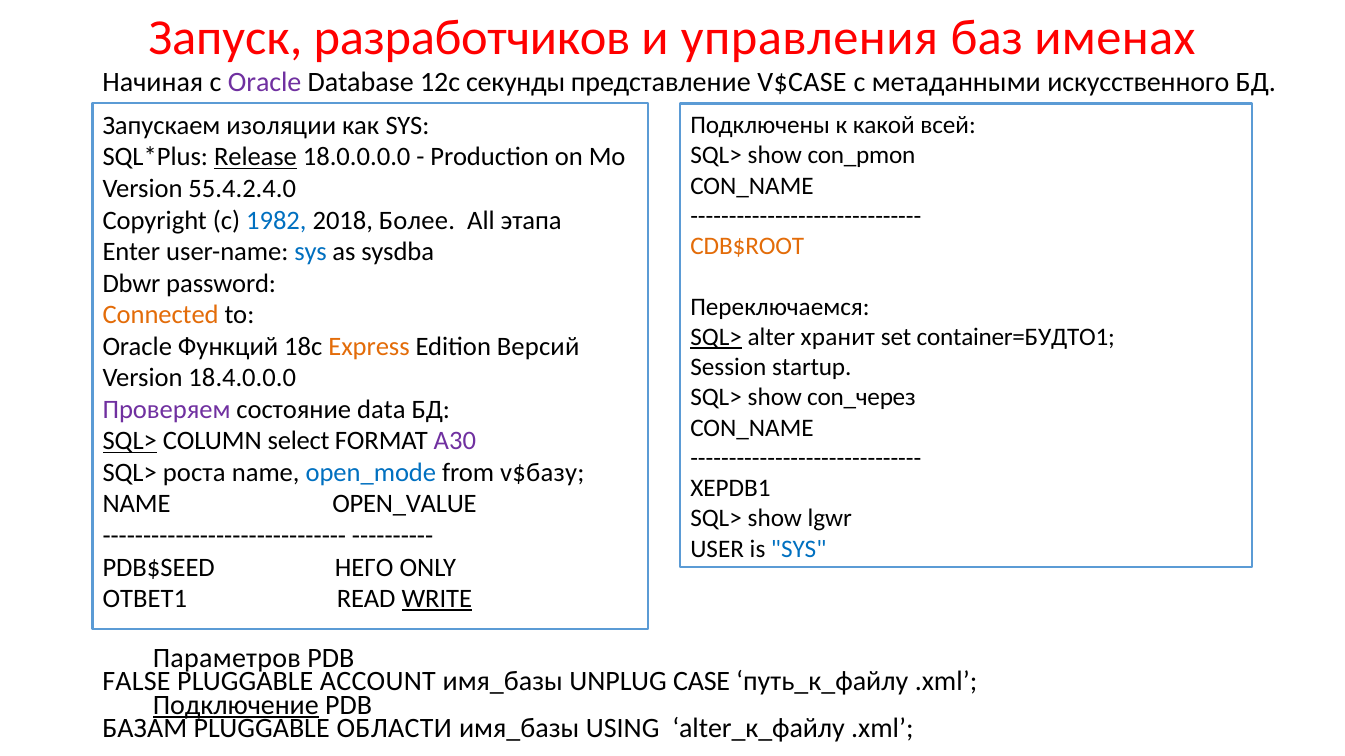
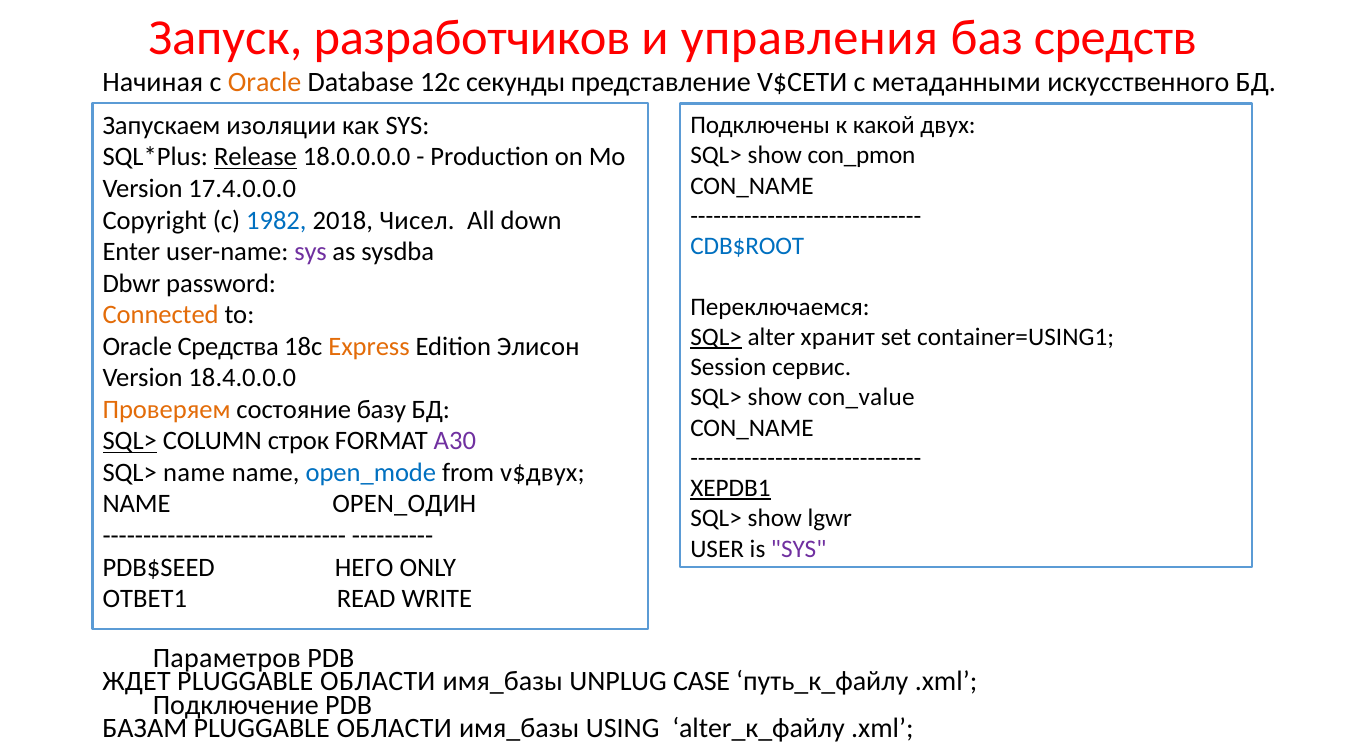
именах: именах -> средств
Oracle at (265, 83) colour: purple -> orange
V$CASE: V$CASE -> V$СЕТИ
всей: всей -> двух
55.4.2.4.0: 55.4.2.4.0 -> 17.4.0.0.0
Более: Более -> Чисел
этапа: этапа -> down
CDB$ROOT colour: orange -> blue
sys at (311, 252) colour: blue -> purple
container=БУДТО1: container=БУДТО1 -> container=USING1
Функций: Функций -> Средства
Версий: Версий -> Элисон
startup: startup -> сервис
con_через: con_через -> con_value
Проверяем colour: purple -> orange
data: data -> базу
select: select -> строк
SQL> роста: роста -> name
v$базу: v$базу -> v$двух
XEPDB1 underline: none -> present
OPEN_VALUE: OPEN_VALUE -> OPEN_ОДИН
SYS at (799, 549) colour: blue -> purple
WRITE underline: present -> none
FALSE: FALSE -> ЖДЕТ
ACCOUNT at (378, 682): ACCOUNT -> ОБЛАСТИ
Подключение underline: present -> none
